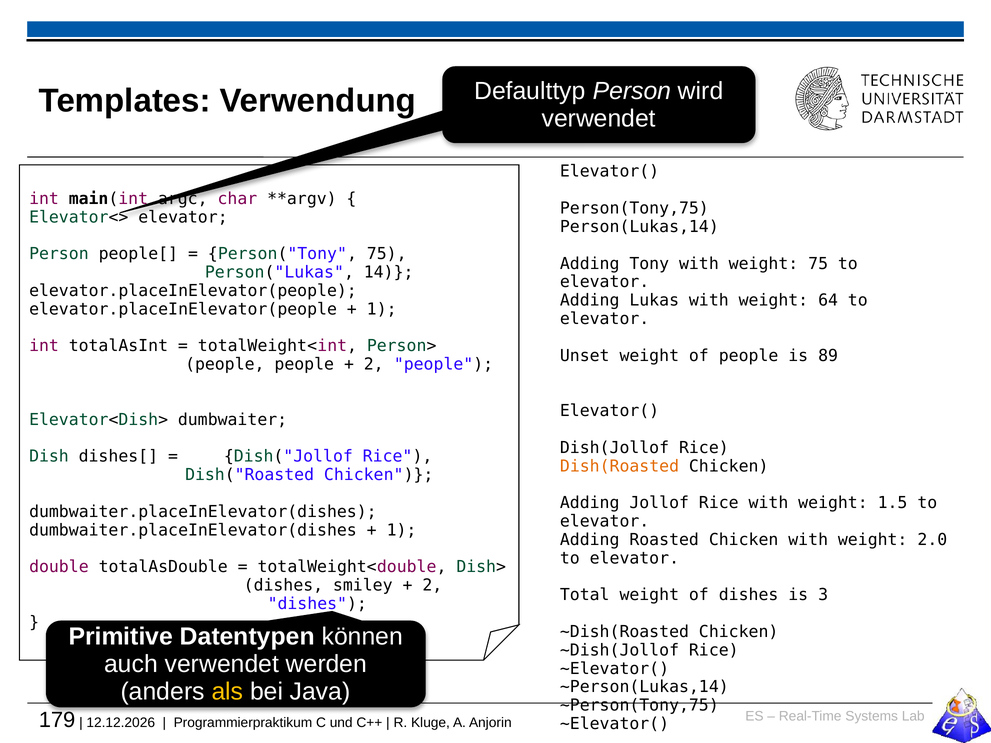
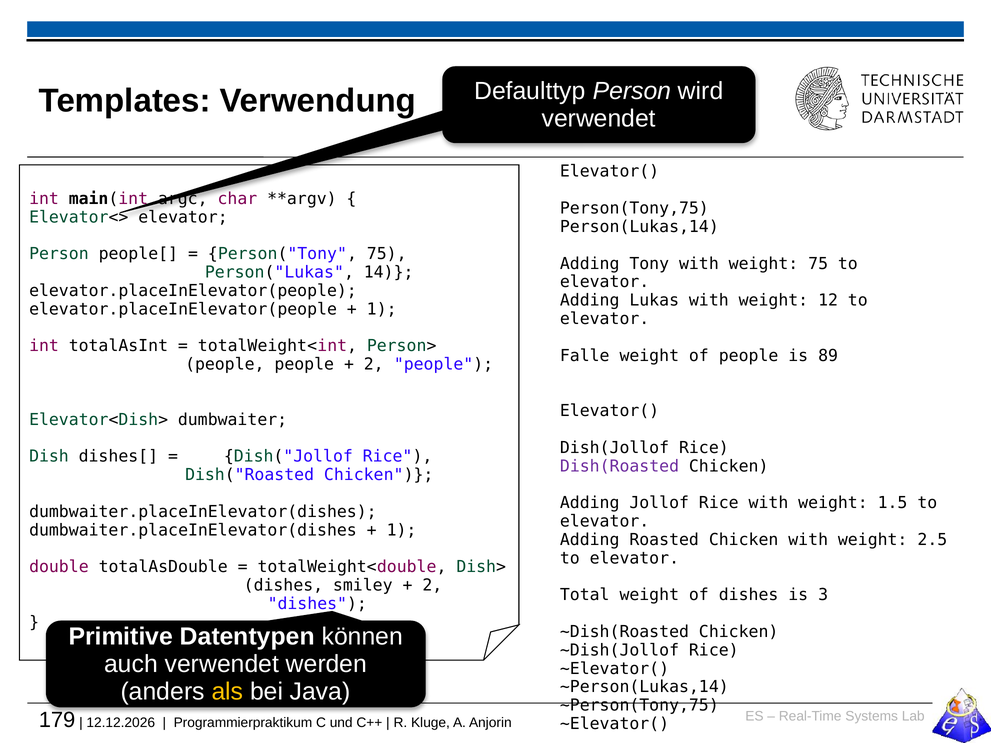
64: 64 -> 12
Unset: Unset -> Falle
Dish(Roasted colour: orange -> purple
2.0: 2.0 -> 2.5
